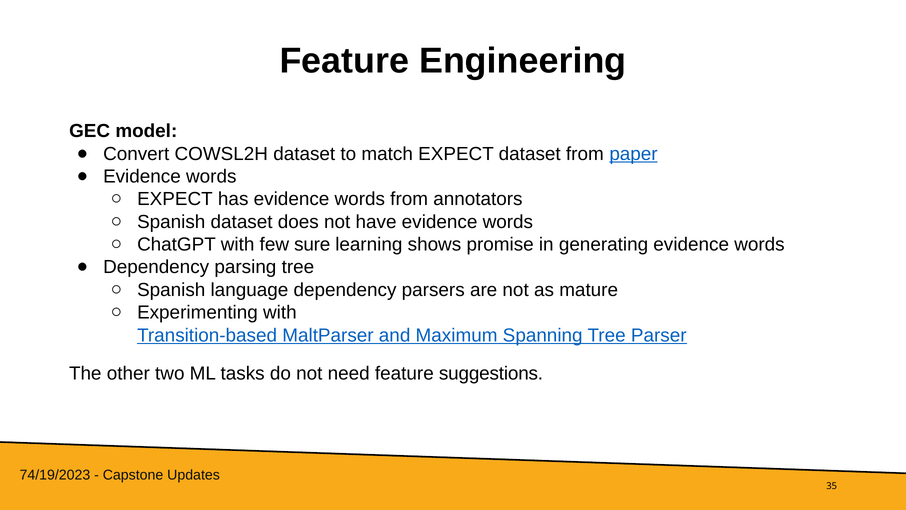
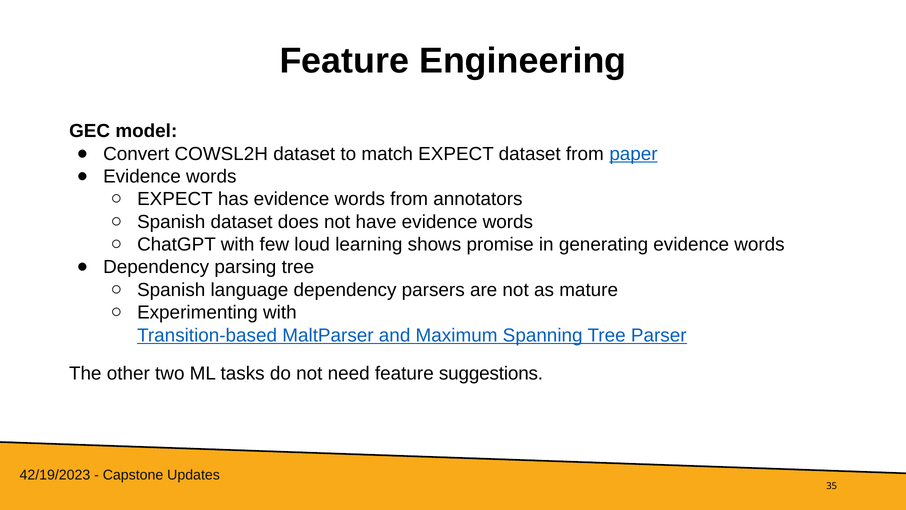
sure: sure -> loud
74/19/2023: 74/19/2023 -> 42/19/2023
